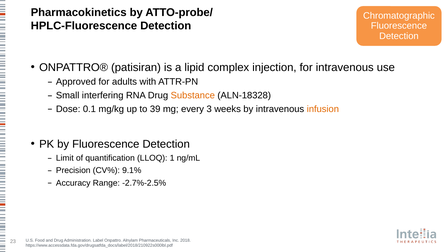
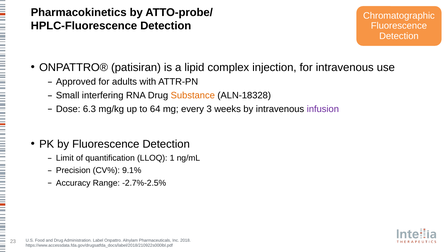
0.1: 0.1 -> 6.3
39: 39 -> 64
infusion colour: orange -> purple
